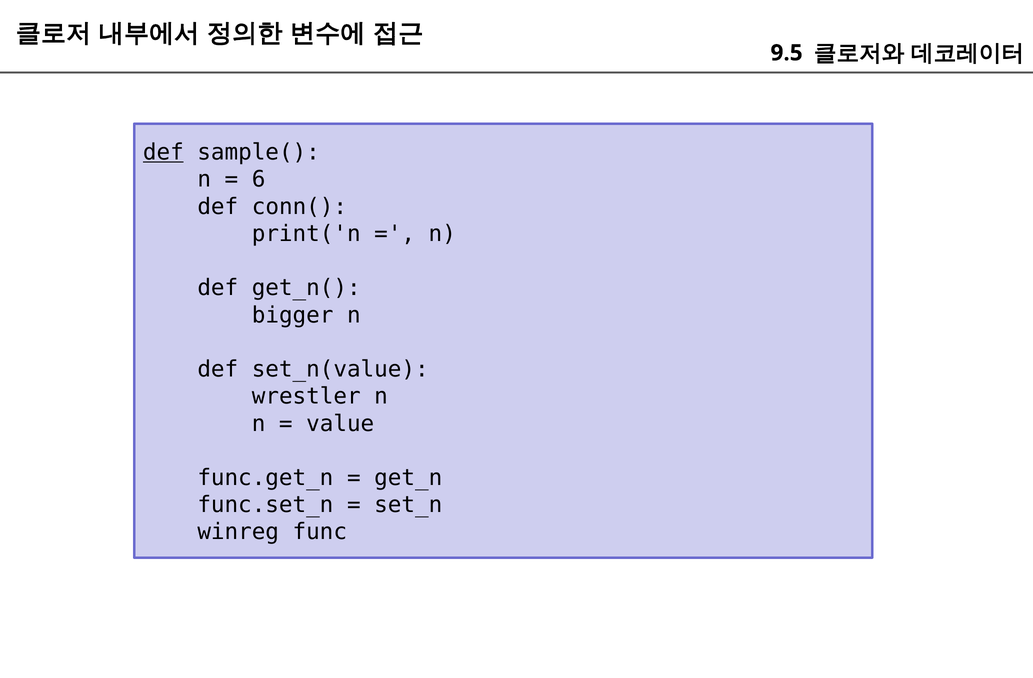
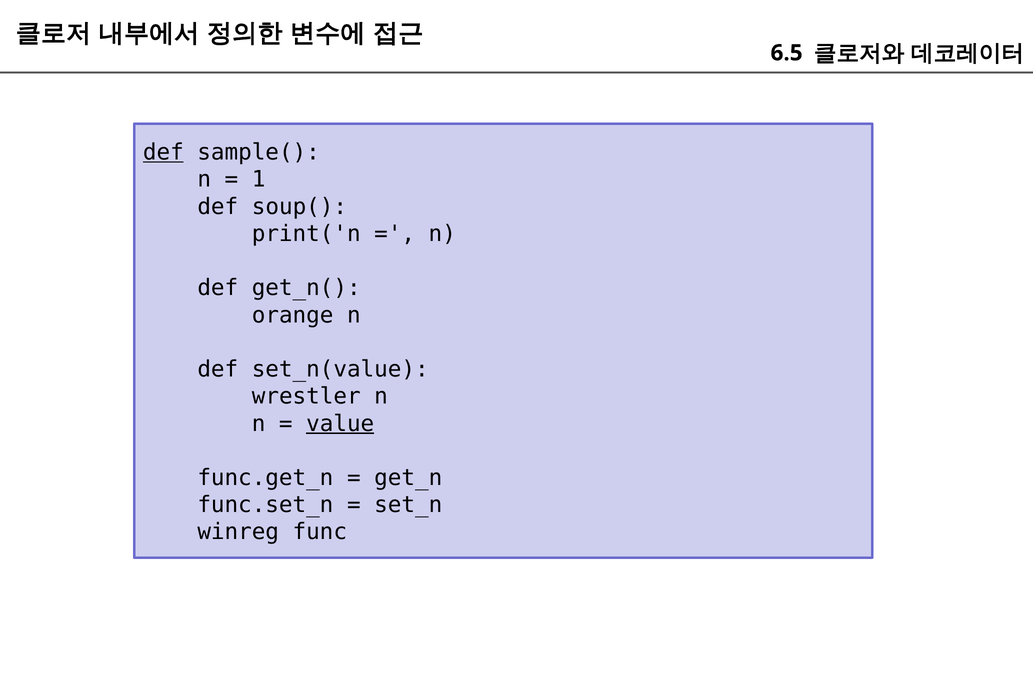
9.5: 9.5 -> 6.5
6: 6 -> 1
conn(: conn( -> soup(
bigger: bigger -> orange
value underline: none -> present
